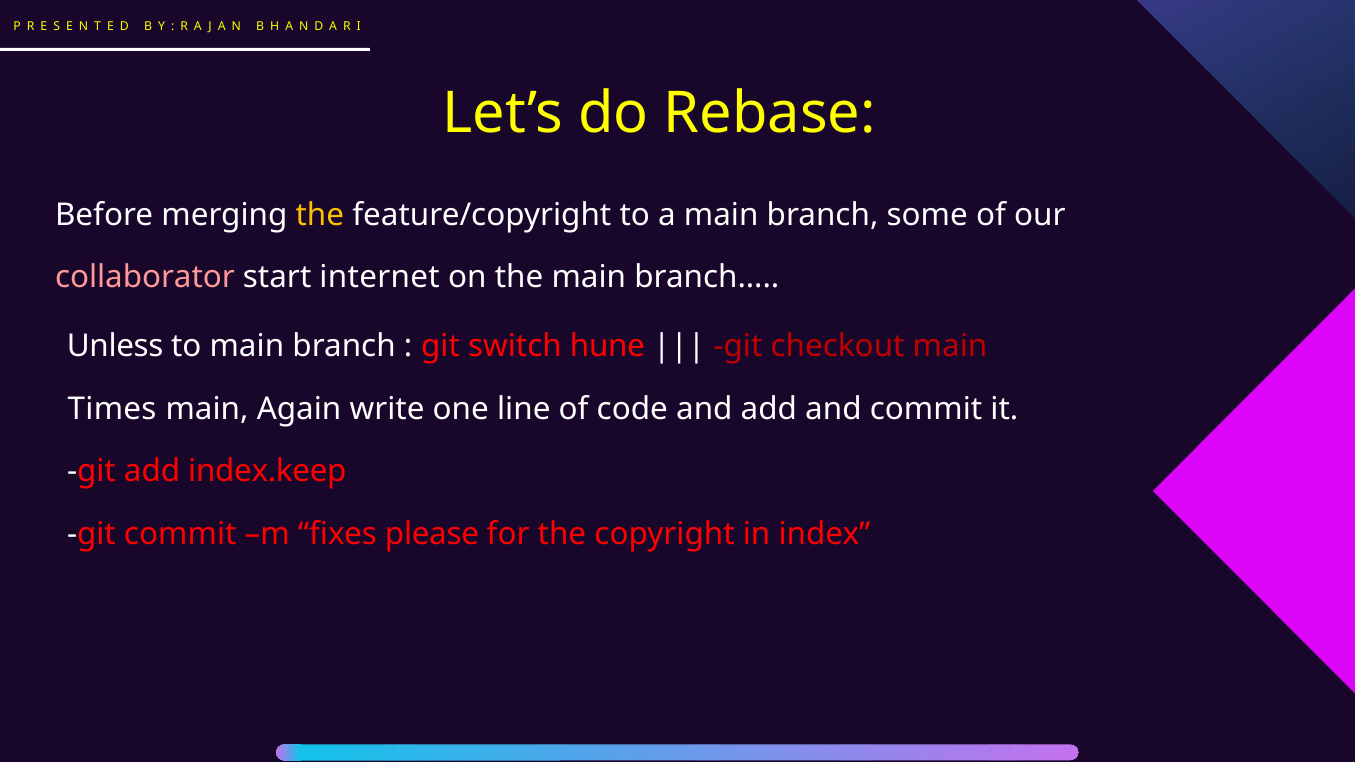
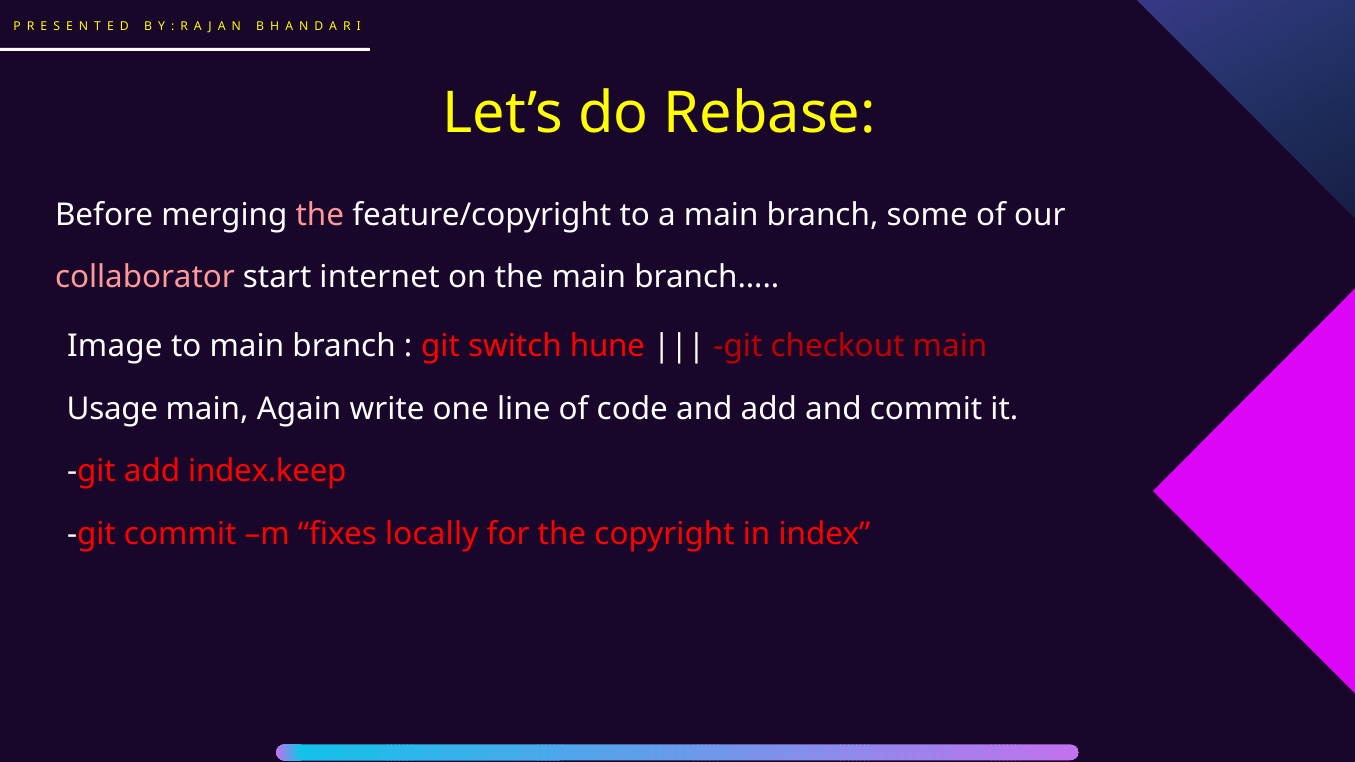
the at (320, 215) colour: yellow -> pink
Unless: Unless -> Image
Times: Times -> Usage
please: please -> locally
